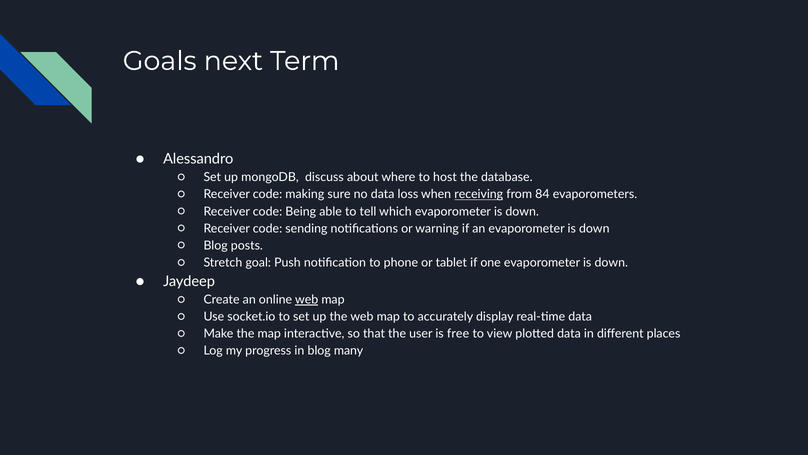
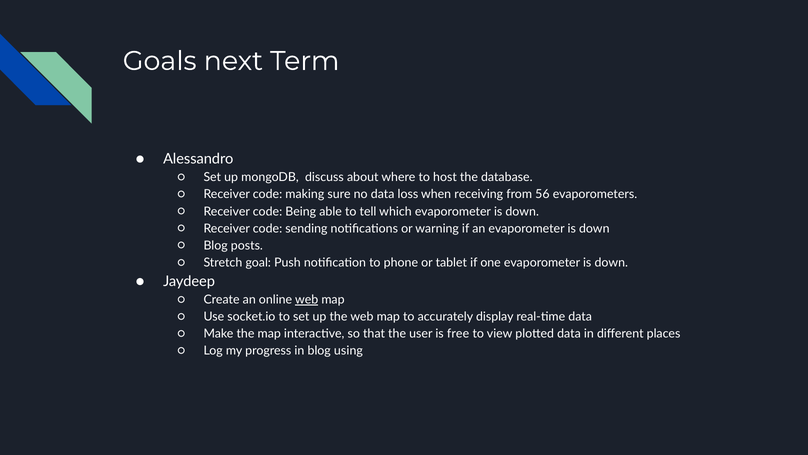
receiving underline: present -> none
84: 84 -> 56
many: many -> using
